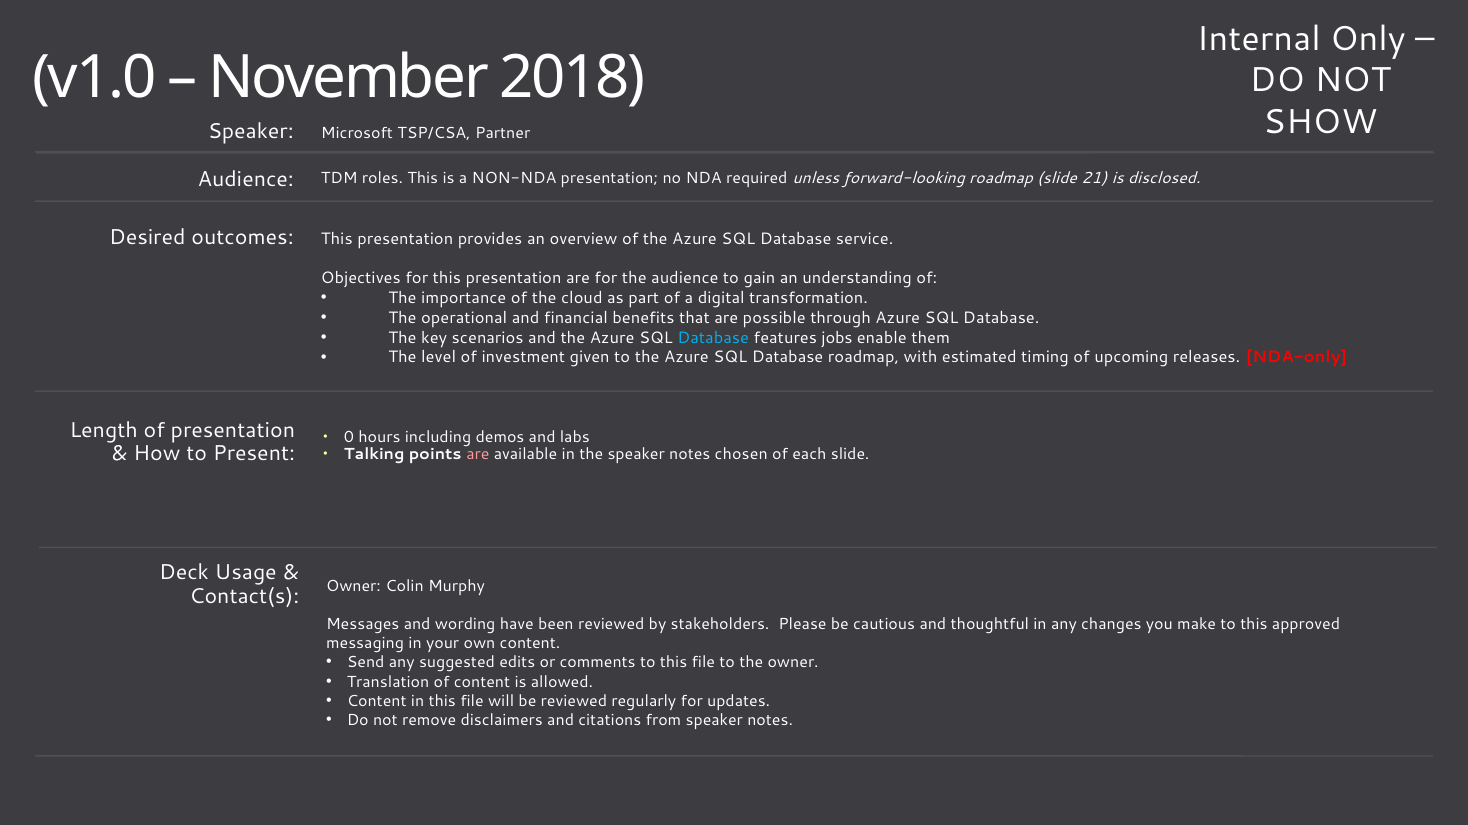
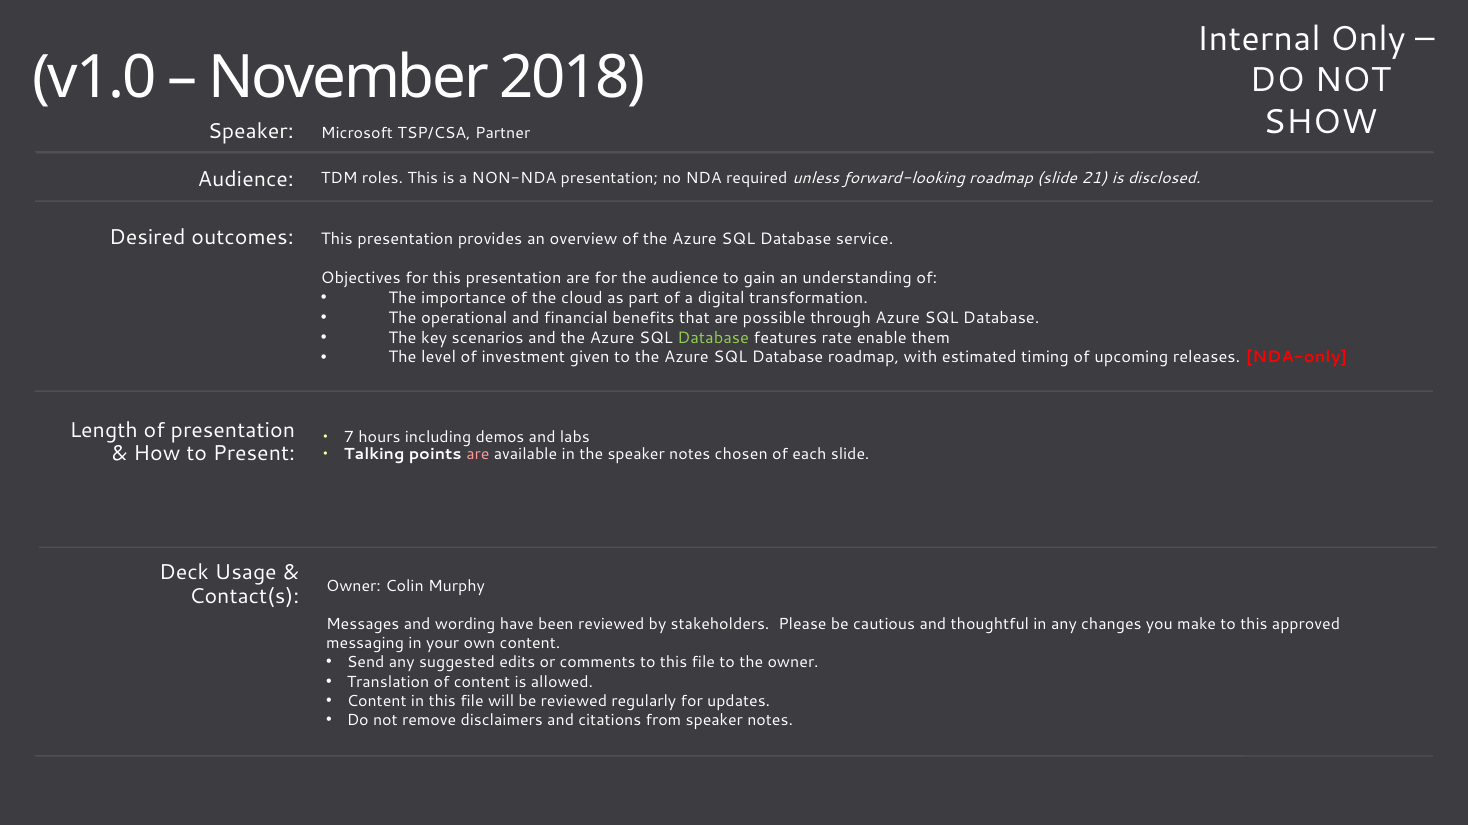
Database at (713, 338) colour: light blue -> light green
jobs: jobs -> rate
0: 0 -> 7
